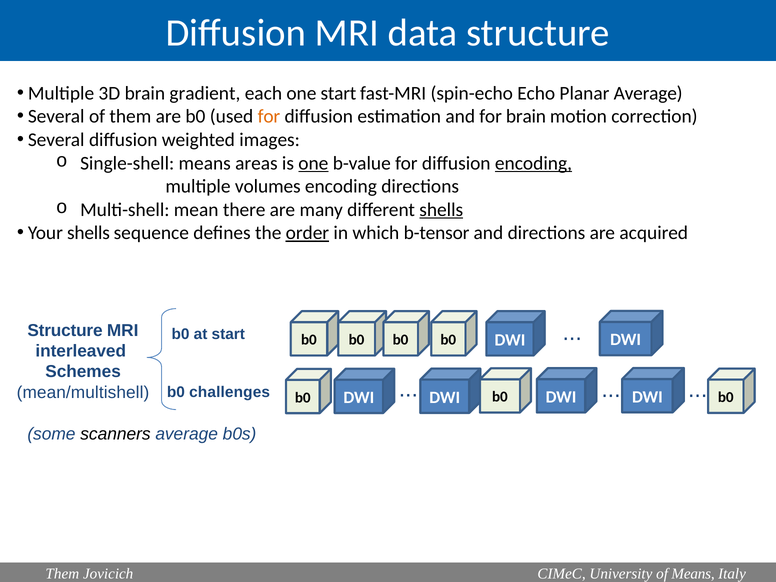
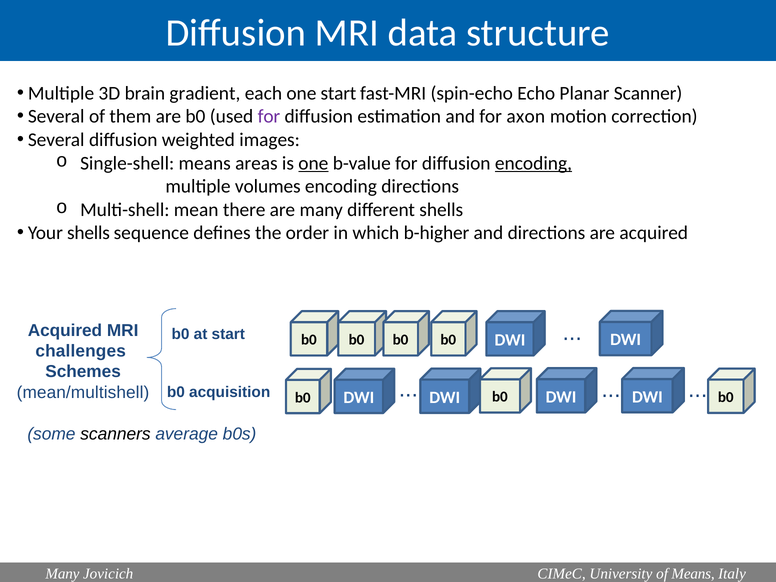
Planar Average: Average -> Scanner
for at (269, 117) colour: orange -> purple
for brain: brain -> axon
shells at (441, 210) underline: present -> none
order underline: present -> none
b-tensor: b-tensor -> b-higher
Structure at (65, 330): Structure -> Acquired
interleaved: interleaved -> challenges
challenges: challenges -> acquisition
Them at (62, 574): Them -> Many
